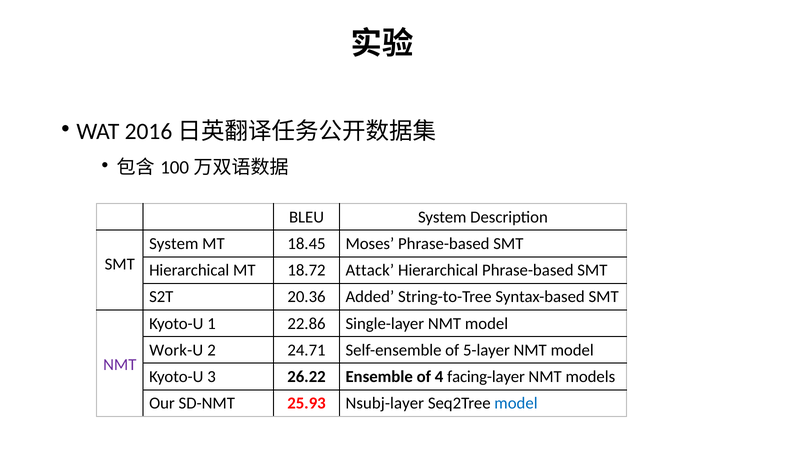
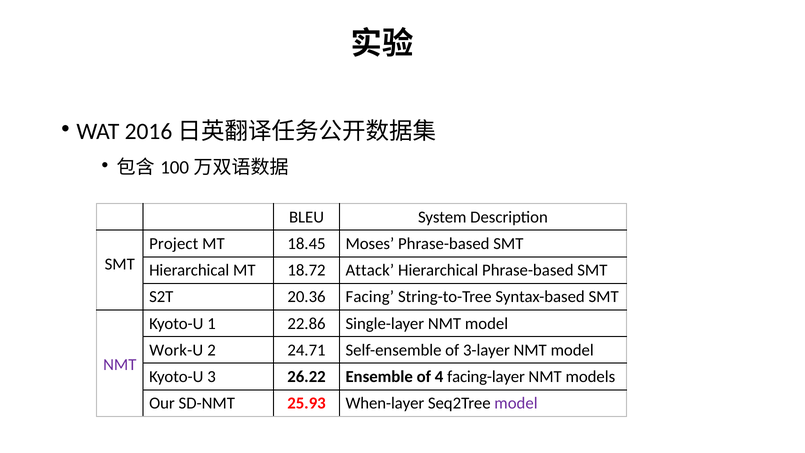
System at (174, 244): System -> Project
Added: Added -> Facing
5-layer: 5-layer -> 3-layer
Nsubj-layer: Nsubj-layer -> When-layer
model at (516, 403) colour: blue -> purple
